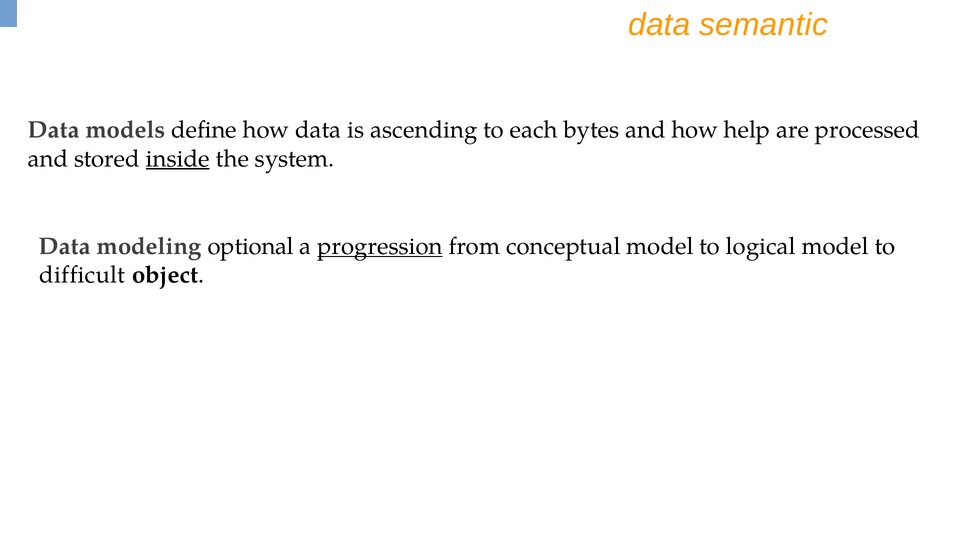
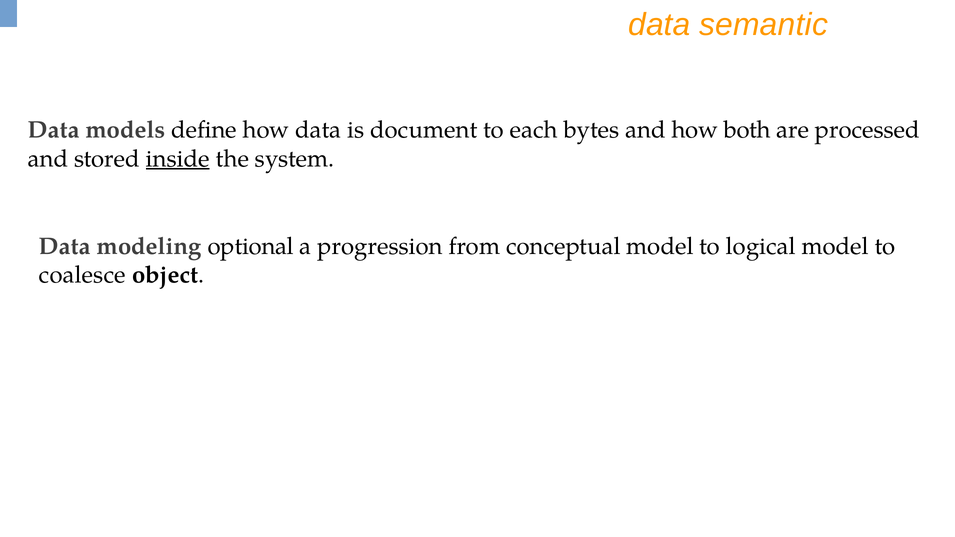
ascending: ascending -> document
help: help -> both
progression underline: present -> none
difficult: difficult -> coalesce
